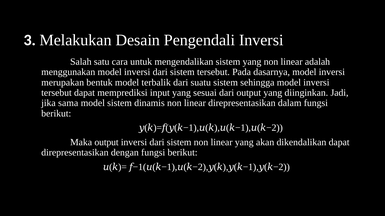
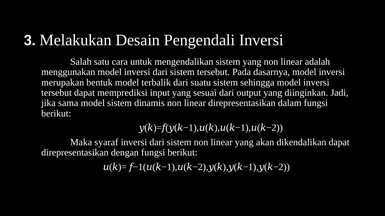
Maka output: output -> syaraf
